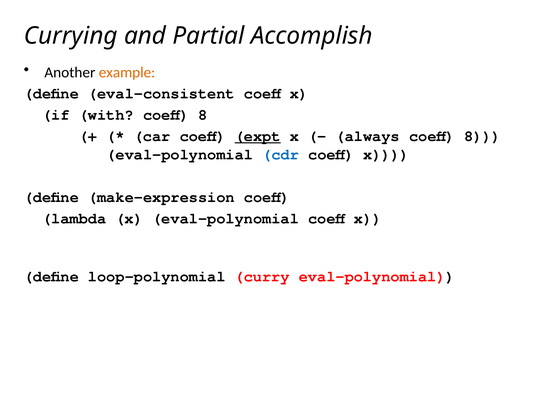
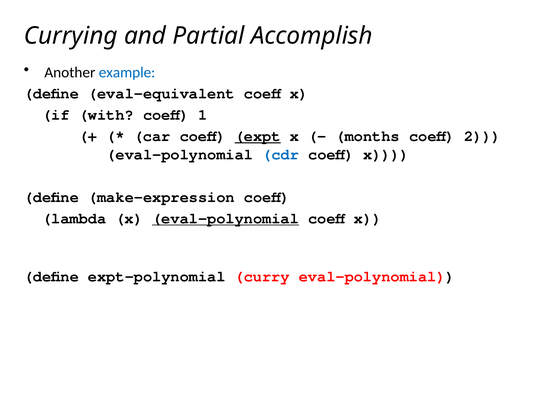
example colour: orange -> blue
eval-consistent: eval-consistent -> eval-equivalent
8 at (203, 115): 8 -> 1
always: always -> months
8 at (482, 137): 8 -> 2
eval-polynomial at (226, 219) underline: none -> present
loop-polynomial: loop-polynomial -> expt-polynomial
